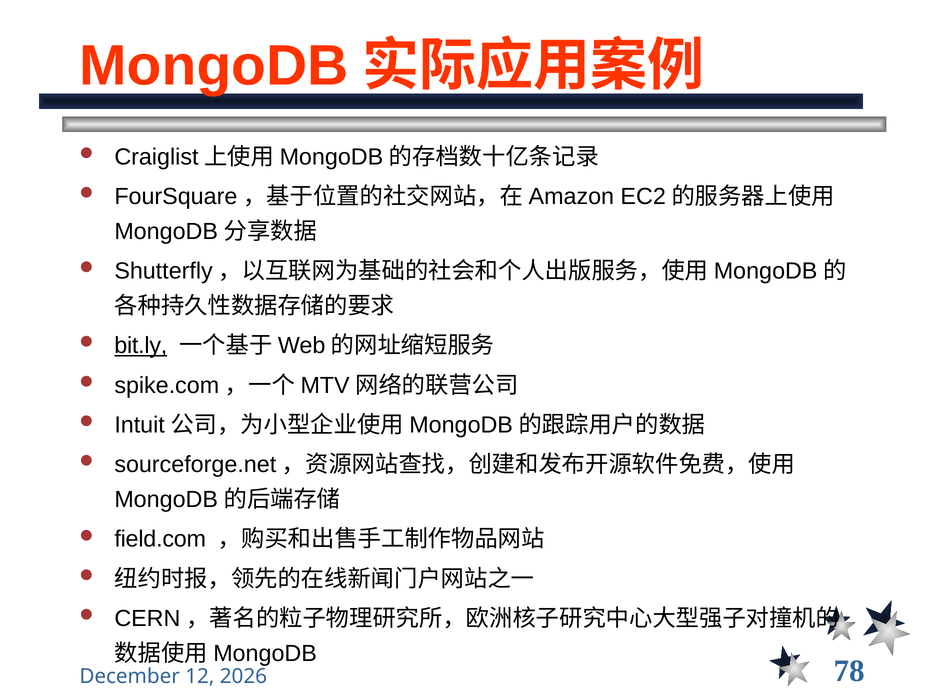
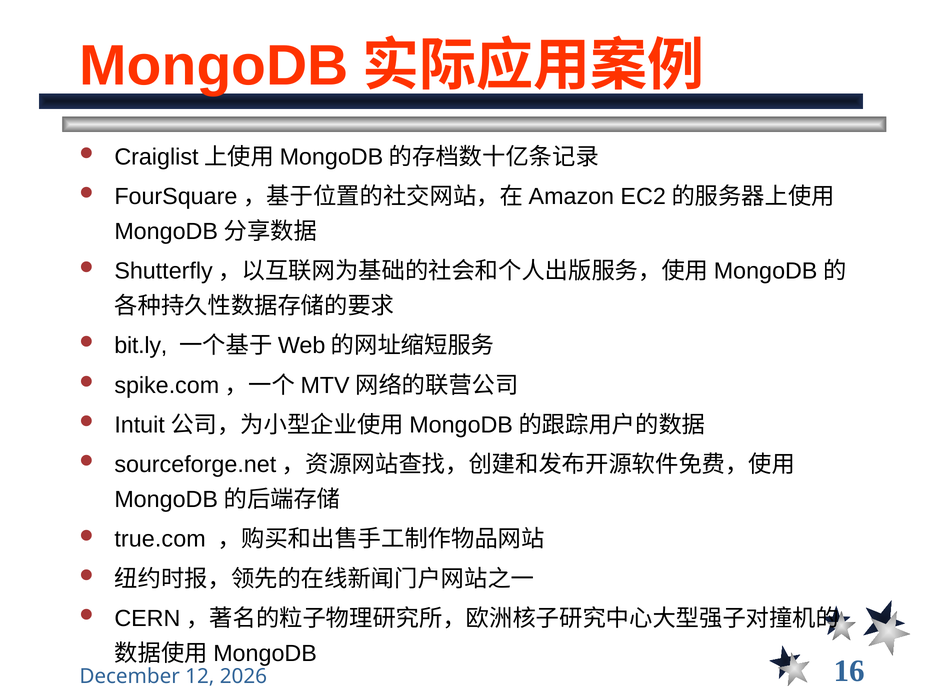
bit.ly underline: present -> none
field.com: field.com -> true.com
78: 78 -> 16
